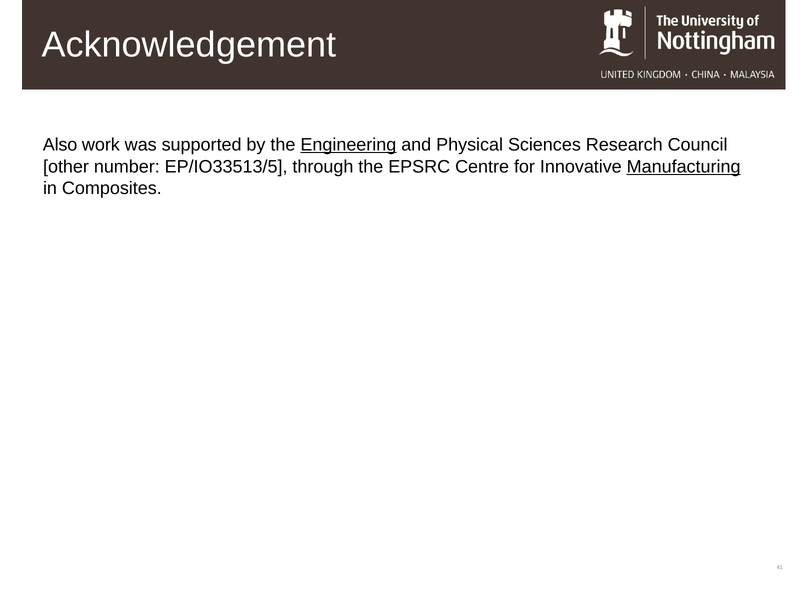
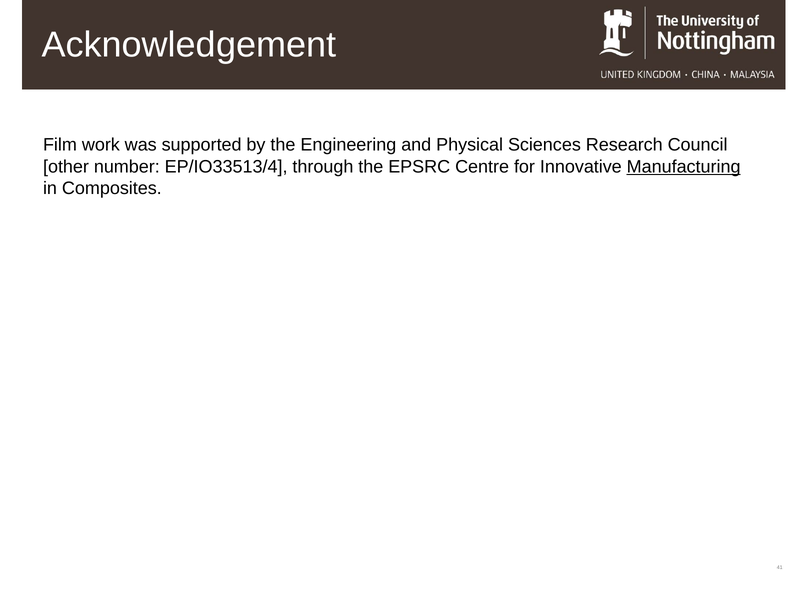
Also: Also -> Film
Engineering underline: present -> none
EP/IO33513/5: EP/IO33513/5 -> EP/IO33513/4
